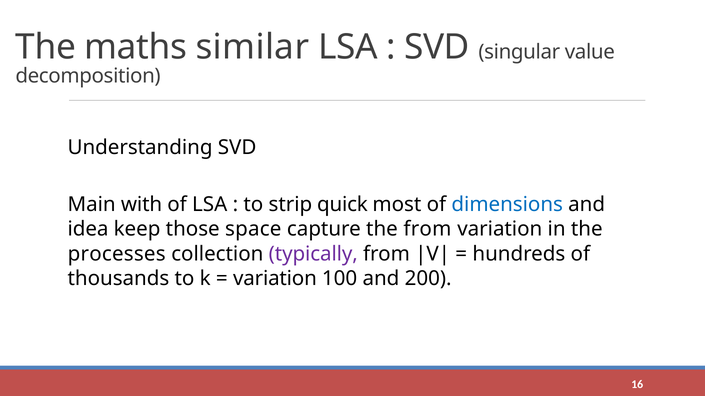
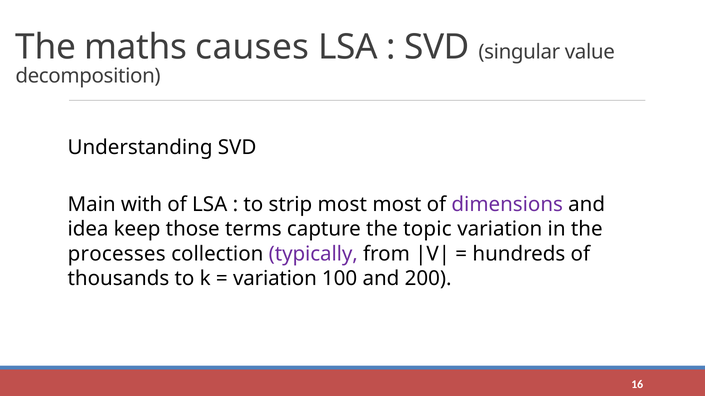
similar: similar -> causes
strip quick: quick -> most
dimensions colour: blue -> purple
space: space -> terms
the from: from -> topic
